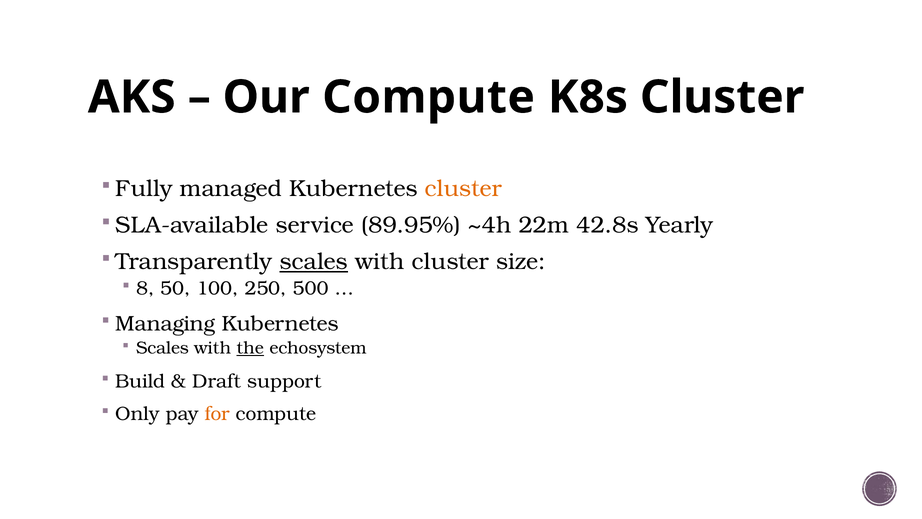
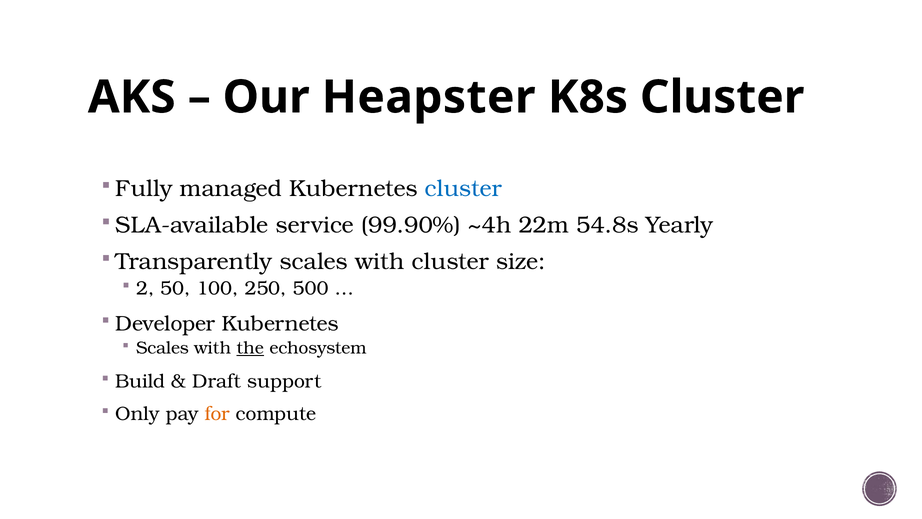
Our Compute: Compute -> Heapster
cluster at (463, 189) colour: orange -> blue
89.95%: 89.95% -> 99.90%
42.8s: 42.8s -> 54.8s
scales at (314, 261) underline: present -> none
8: 8 -> 2
Managing: Managing -> Developer
